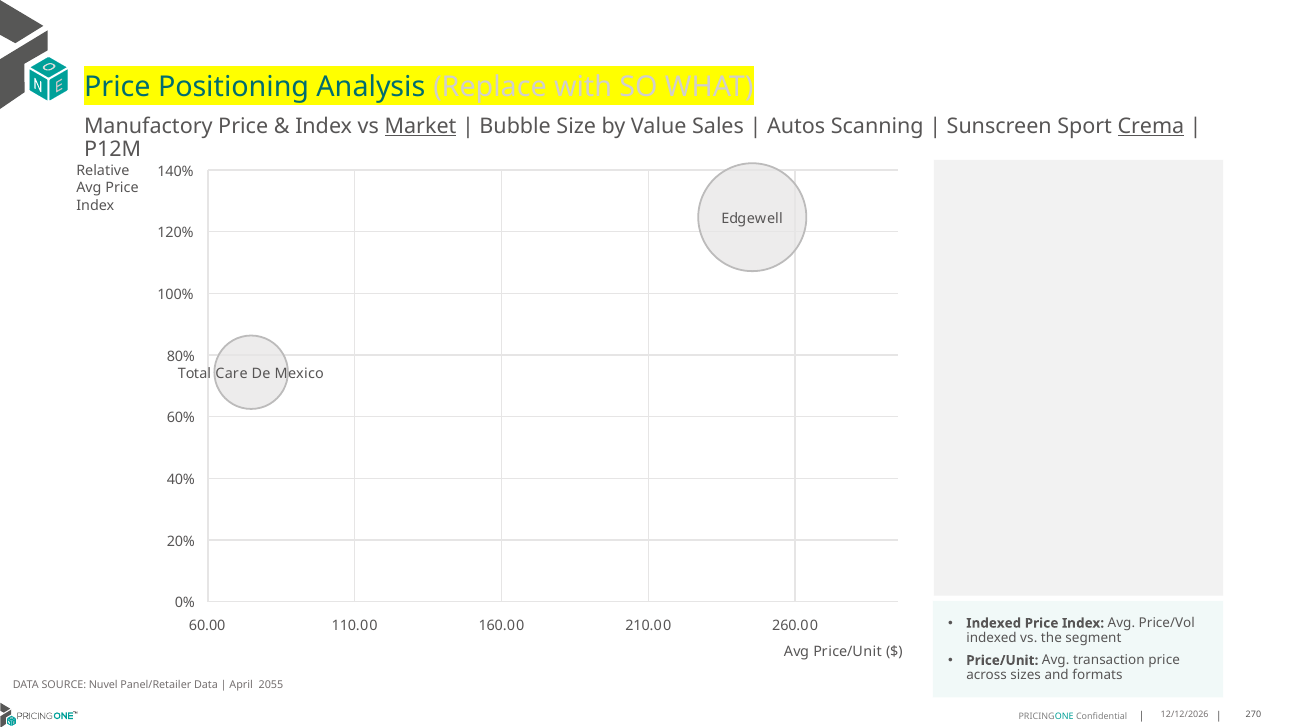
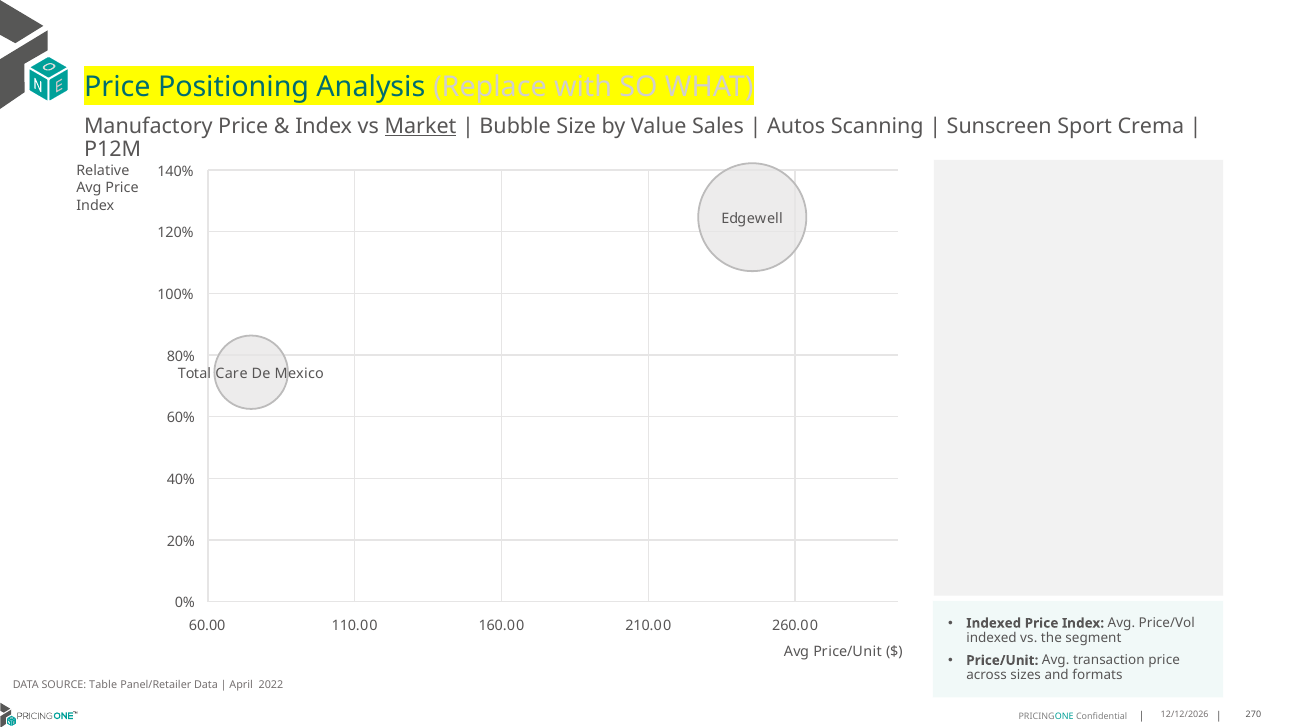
Crema underline: present -> none
Nuvel: Nuvel -> Table
2055: 2055 -> 2022
